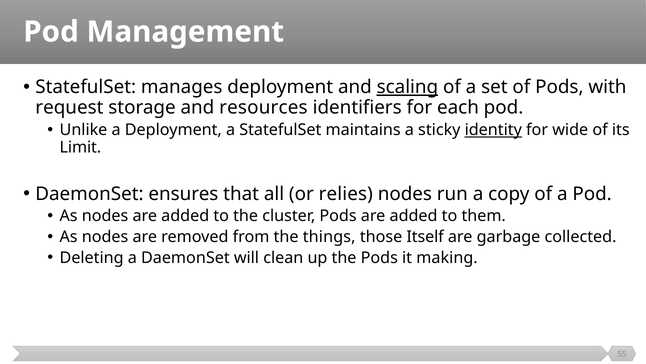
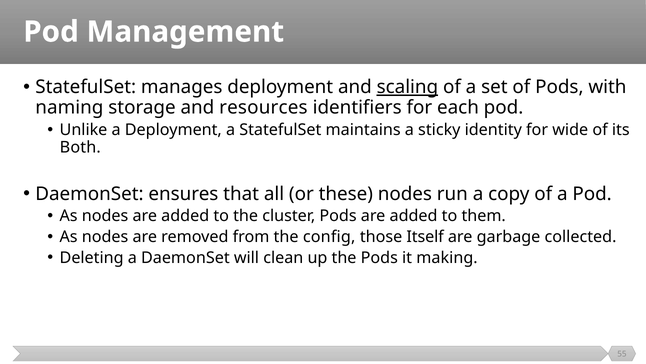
request: request -> naming
identity underline: present -> none
Limit: Limit -> Both
relies: relies -> these
things: things -> config
